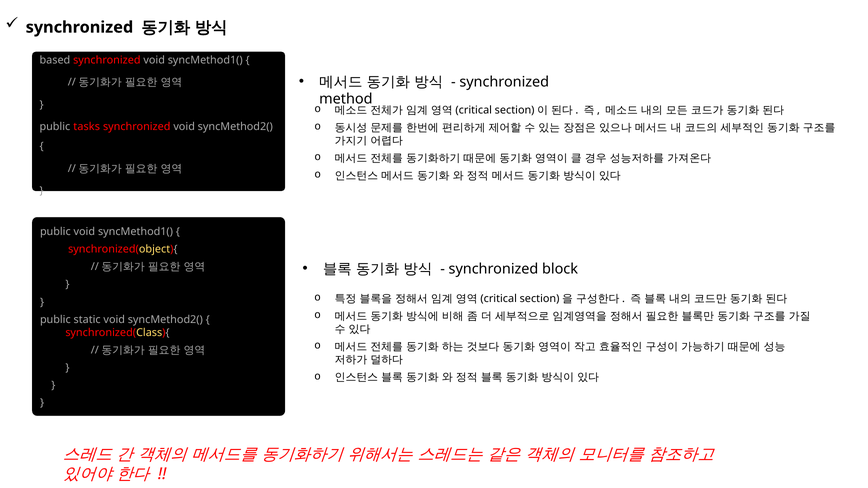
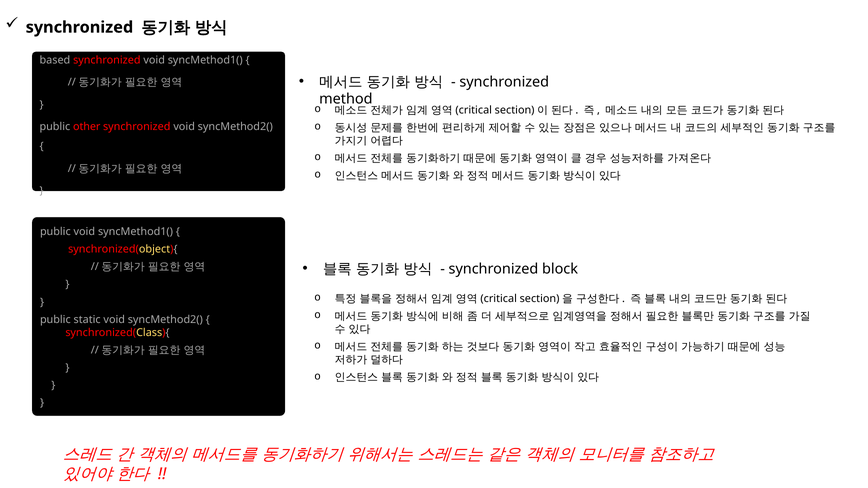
tasks: tasks -> other
